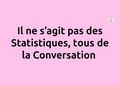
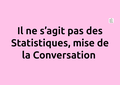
tous: tous -> mise
